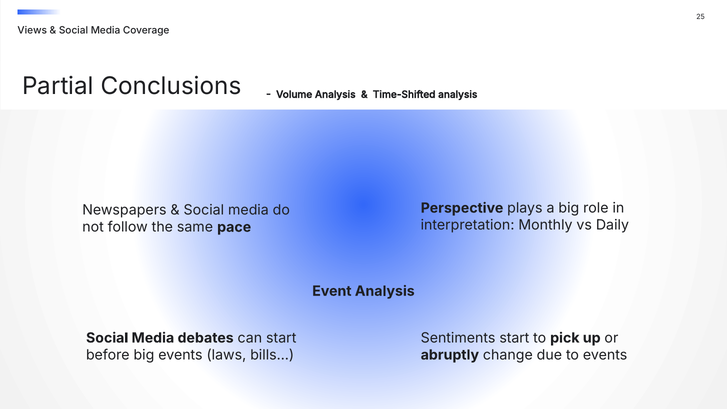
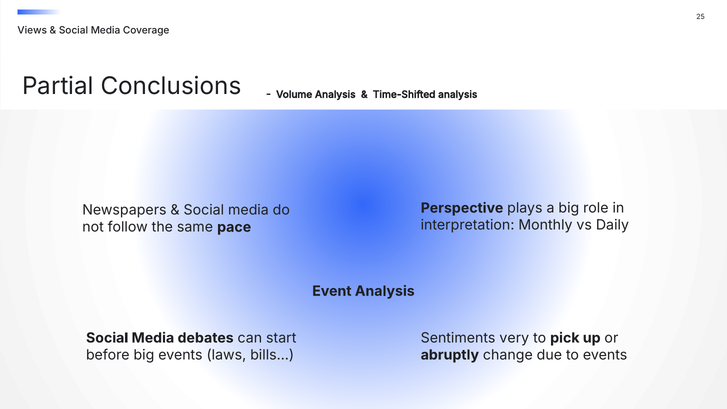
Sentiments start: start -> very
